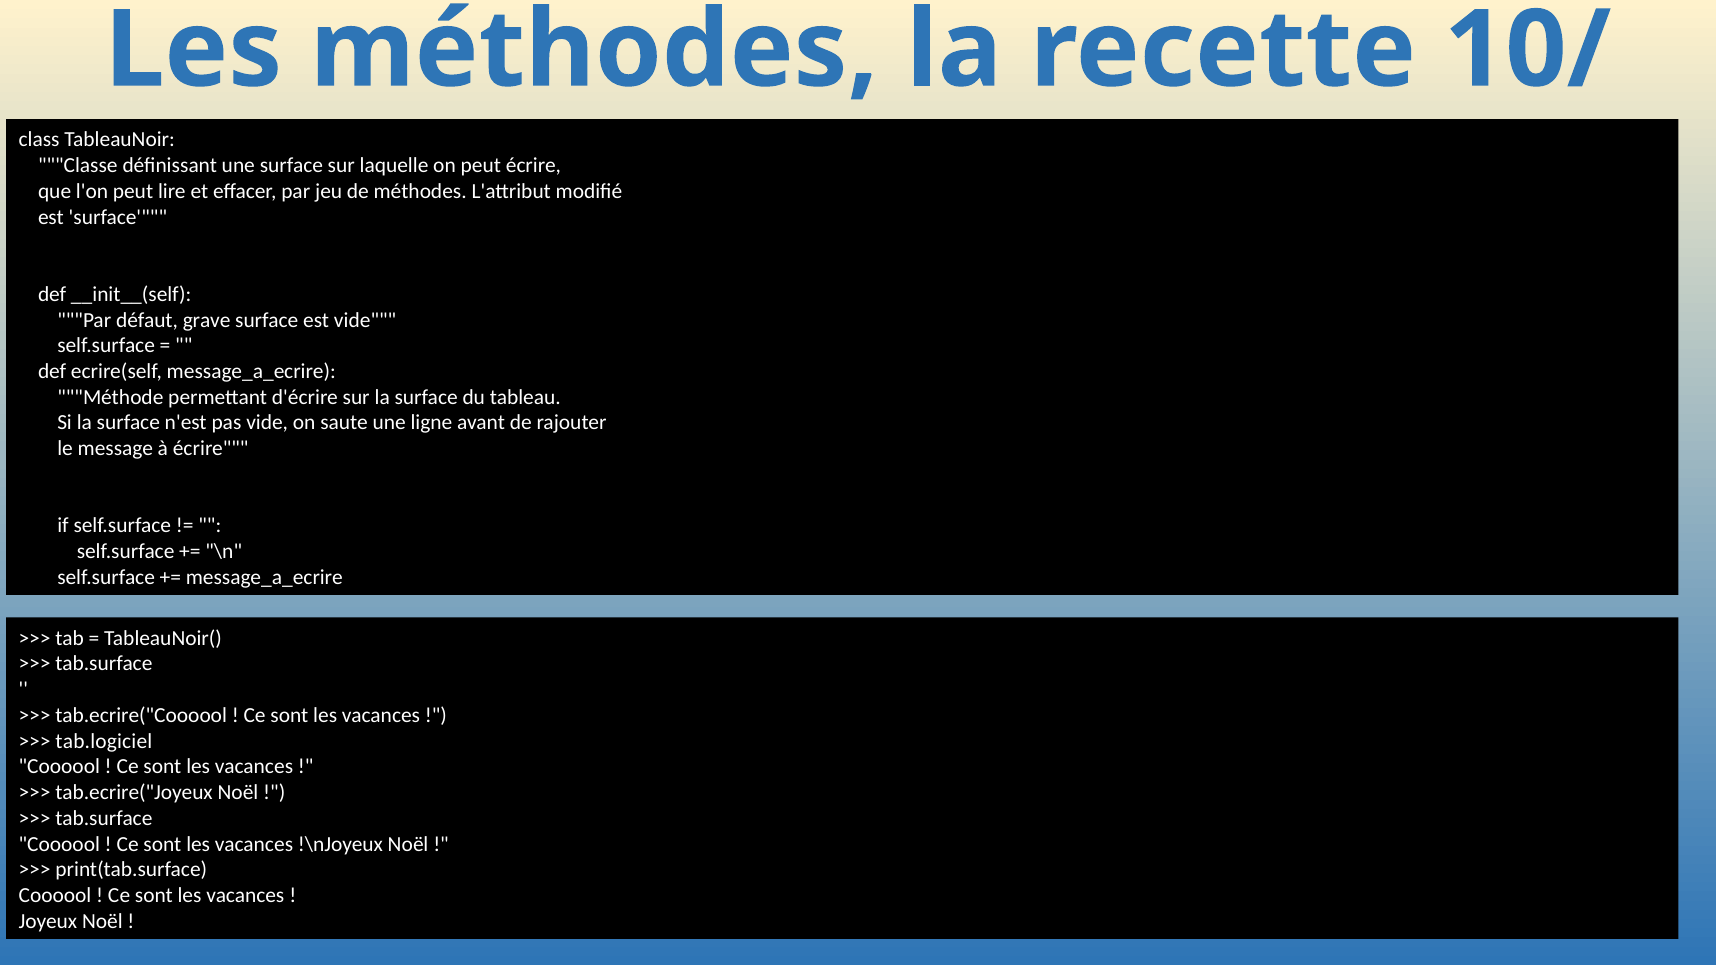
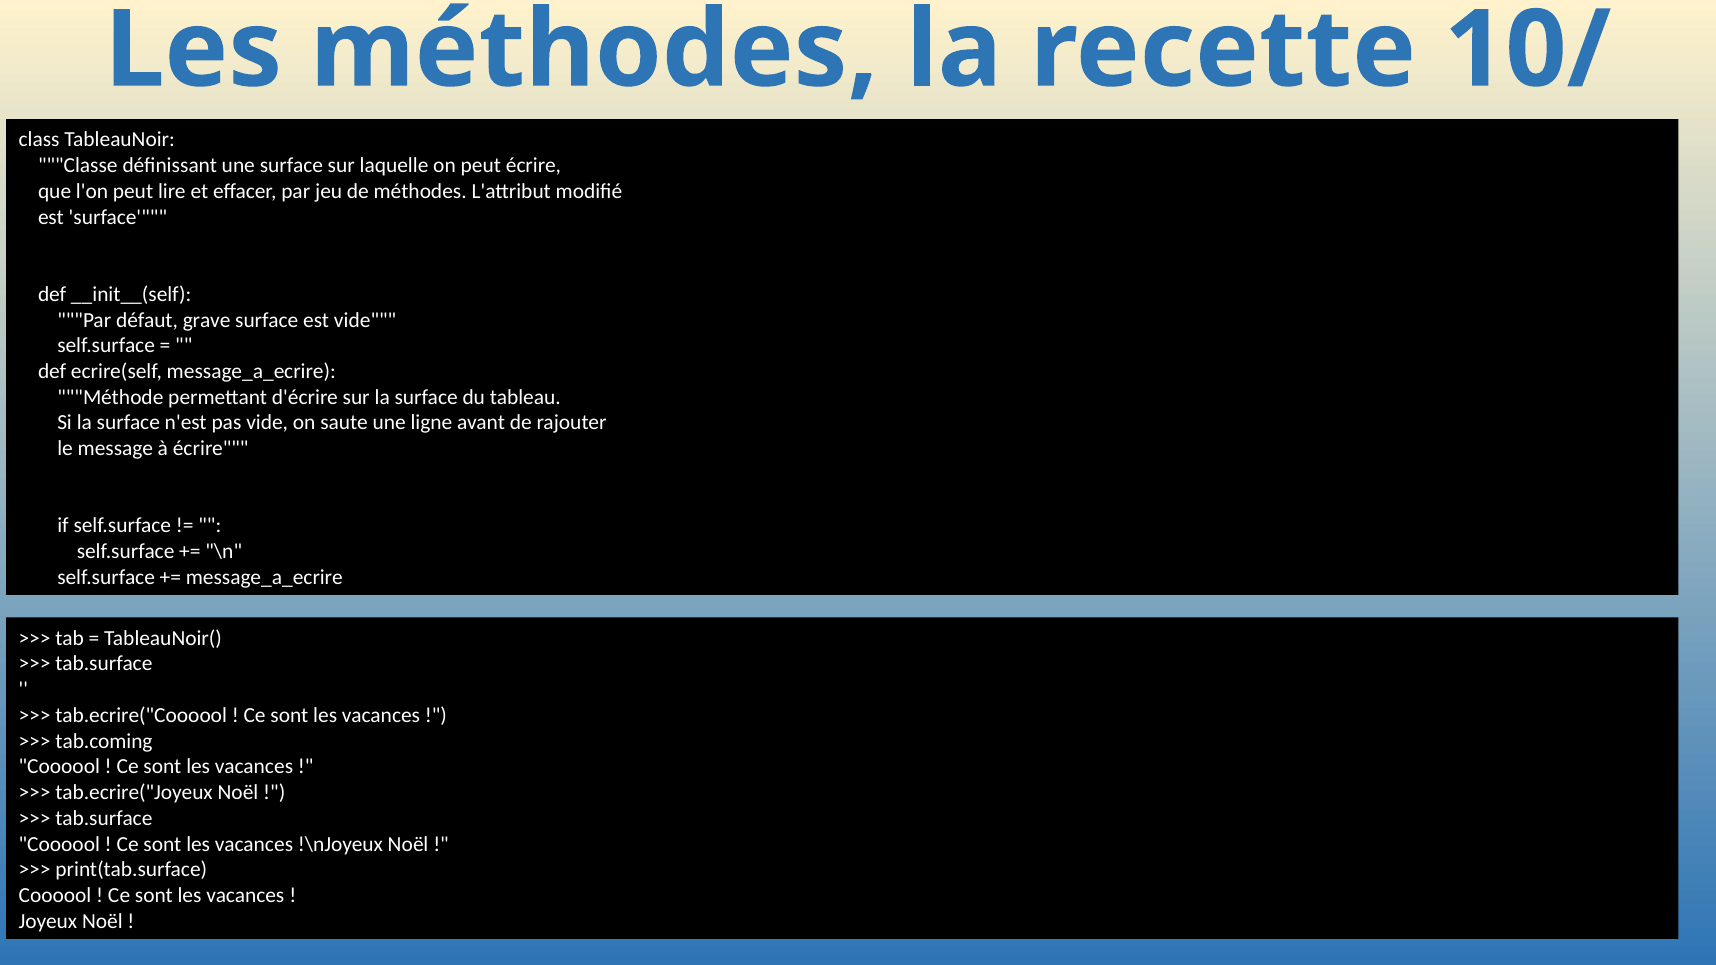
tab.logiciel: tab.logiciel -> tab.coming
